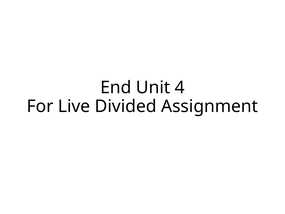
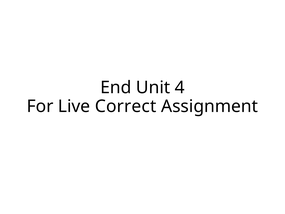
Divided: Divided -> Correct
